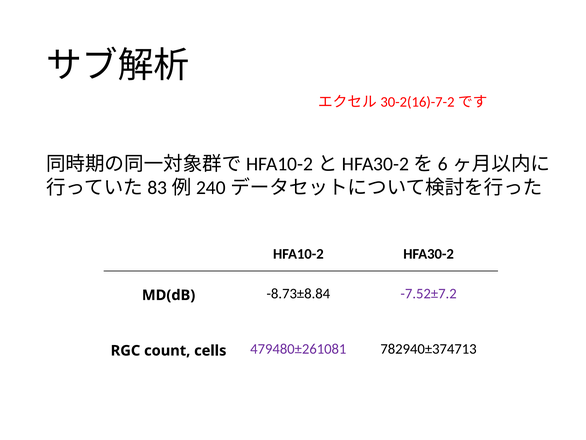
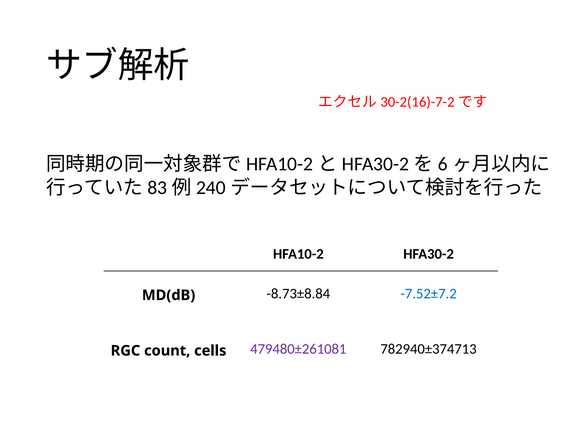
-7.52±7.2 colour: purple -> blue
